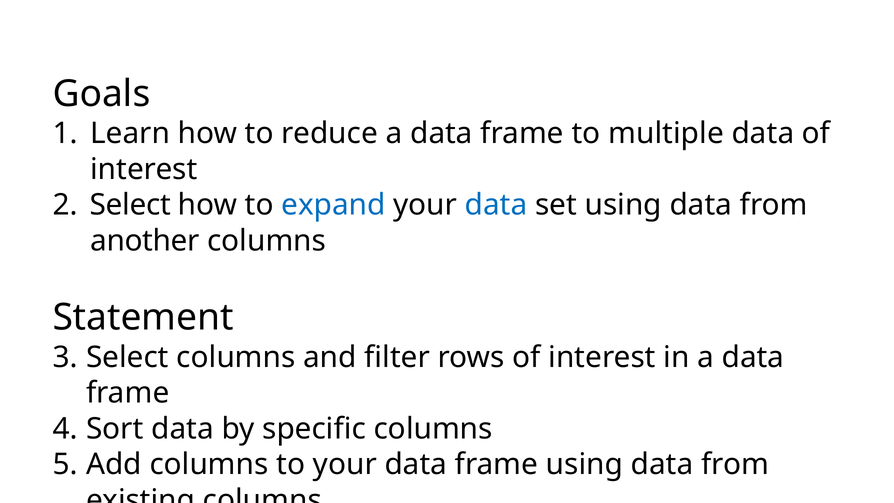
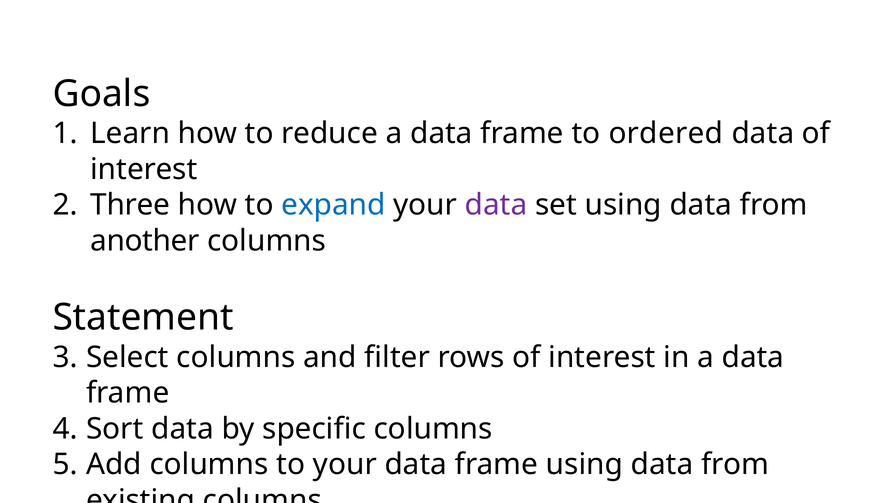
multiple: multiple -> ordered
Select at (130, 205): Select -> Three
data at (496, 205) colour: blue -> purple
